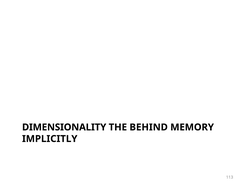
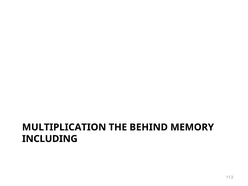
DIMENSIONALITY: DIMENSIONALITY -> MULTIPLICATION
IMPLICITLY: IMPLICITLY -> INCLUDING
